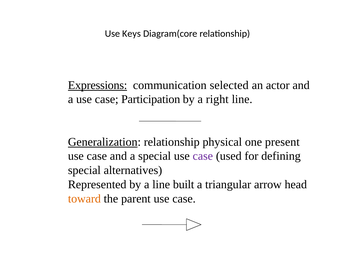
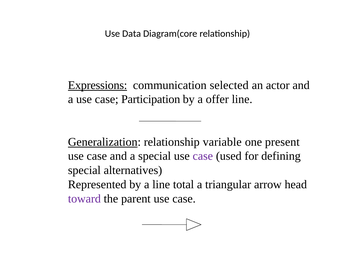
Keys: Keys -> Data
right: right -> offer
physical: physical -> variable
built: built -> total
toward colour: orange -> purple
